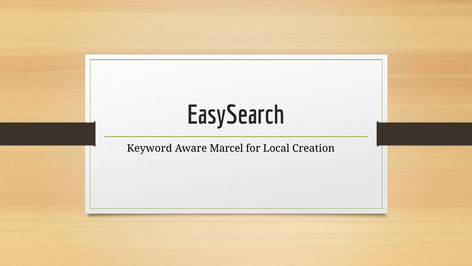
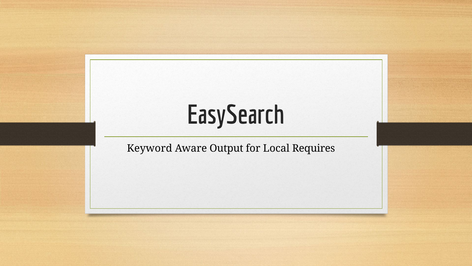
Marcel: Marcel -> Output
Creation: Creation -> Requires
